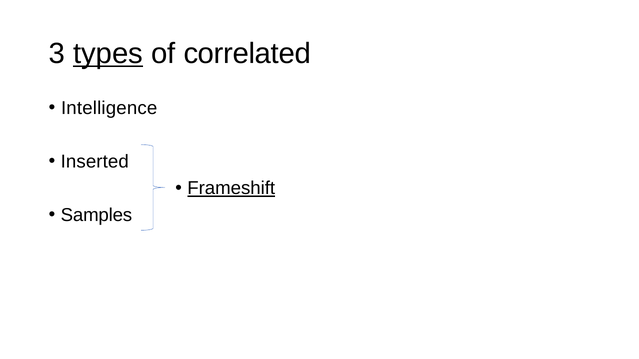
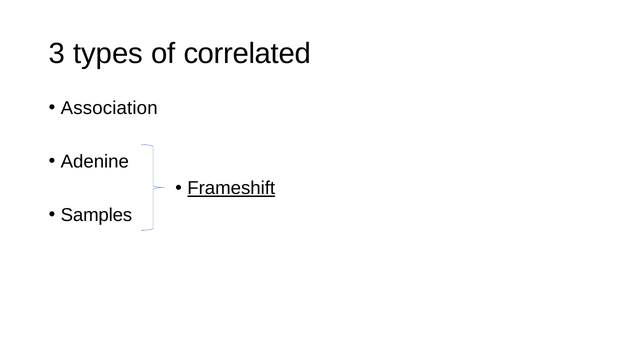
types underline: present -> none
Intelligence: Intelligence -> Association
Inserted: Inserted -> Adenine
